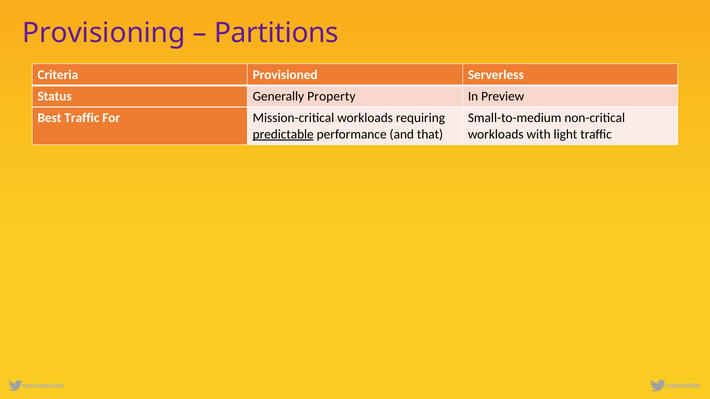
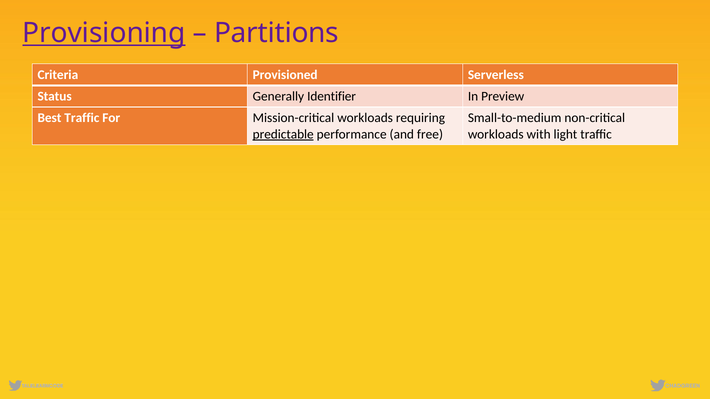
Provisioning underline: none -> present
Property: Property -> Identifier
that: that -> free
